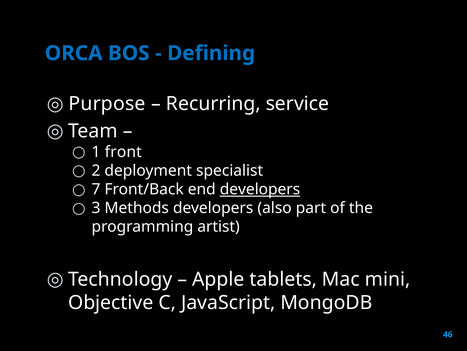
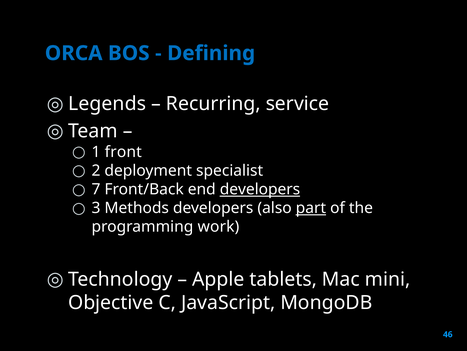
Purpose: Purpose -> Legends
part underline: none -> present
artist: artist -> work
